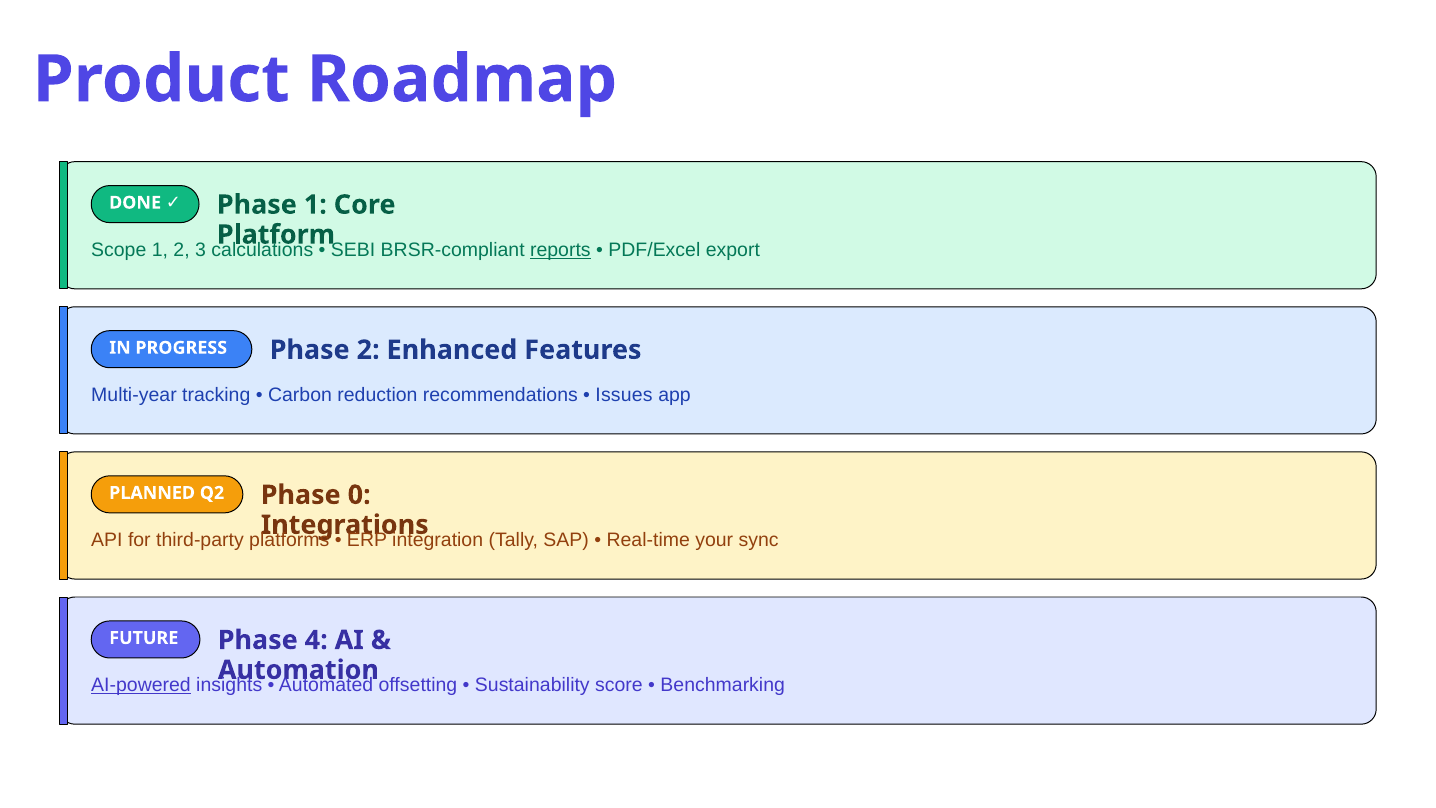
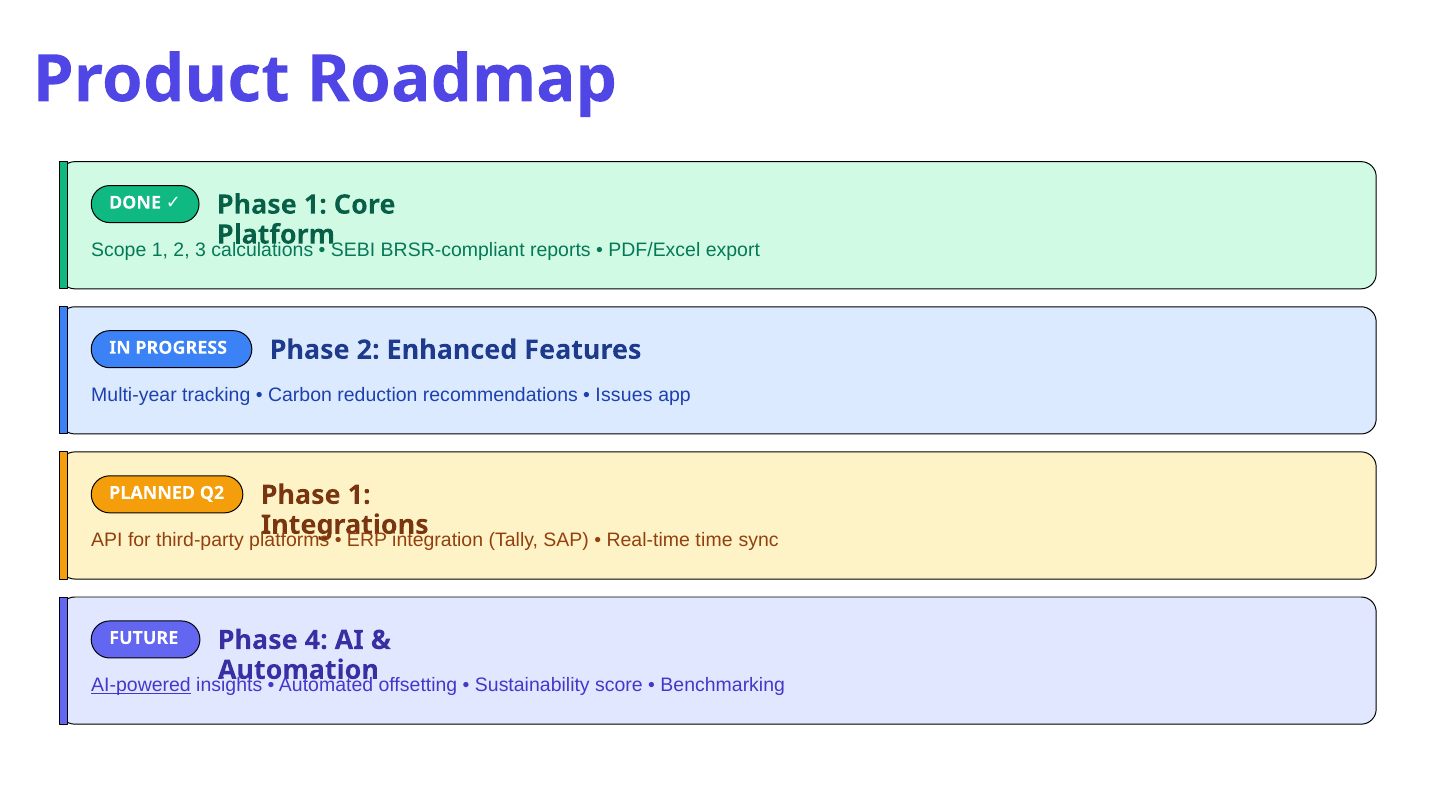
reports underline: present -> none
Q2 Phase 0: 0 -> 1
your: your -> time
